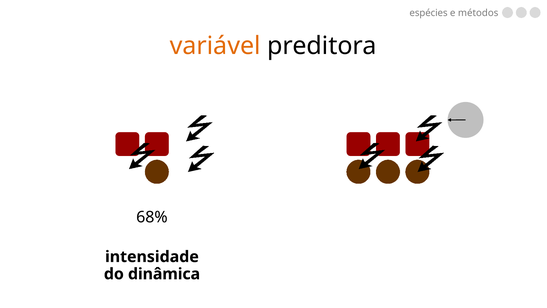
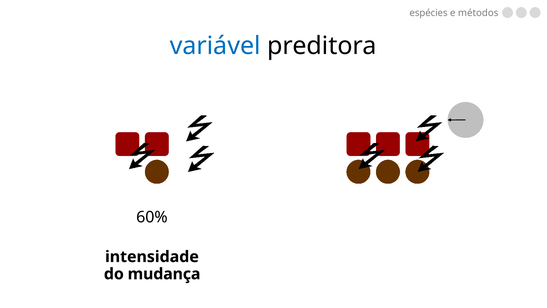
variável colour: orange -> blue
68%: 68% -> 60%
dinâmica: dinâmica -> mudança
